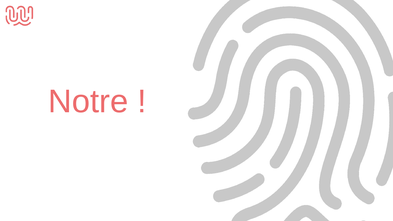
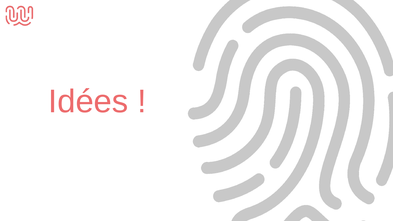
Notre: Notre -> Idées
